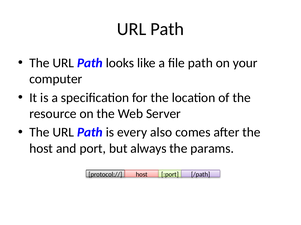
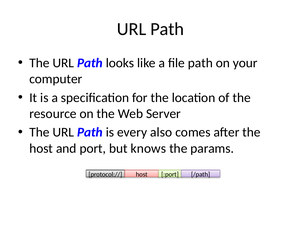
always: always -> knows
